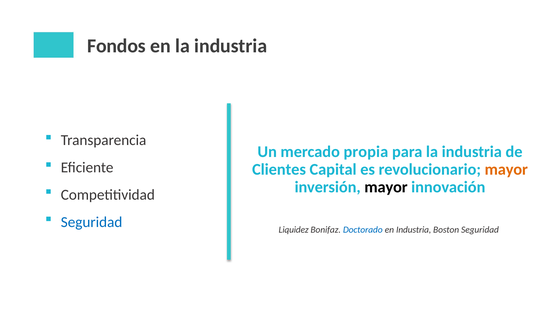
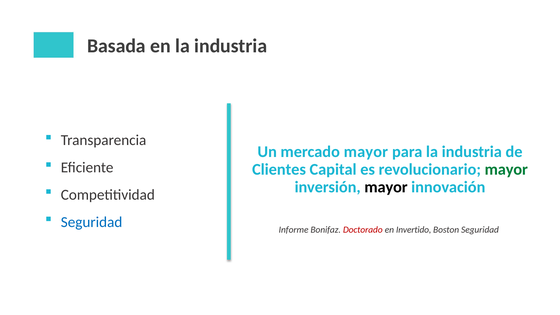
Fondos: Fondos -> Basada
mercado propia: propia -> mayor
mayor at (506, 169) colour: orange -> green
Liquidez: Liquidez -> Informe
Doctorado colour: blue -> red
en Industria: Industria -> Invertido
